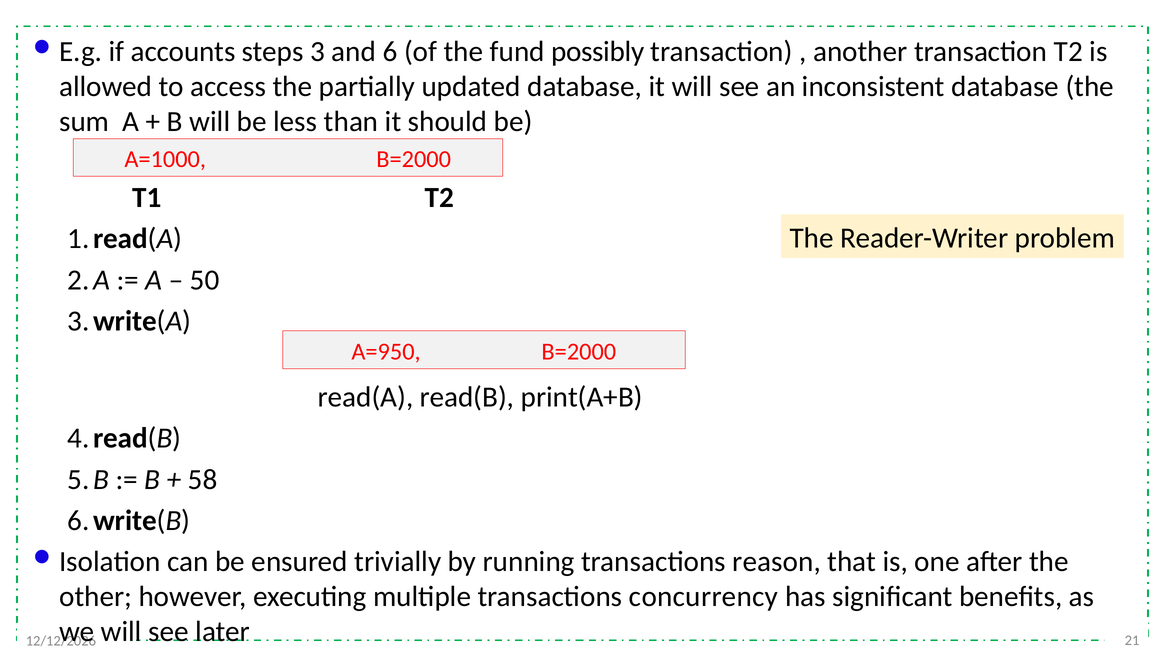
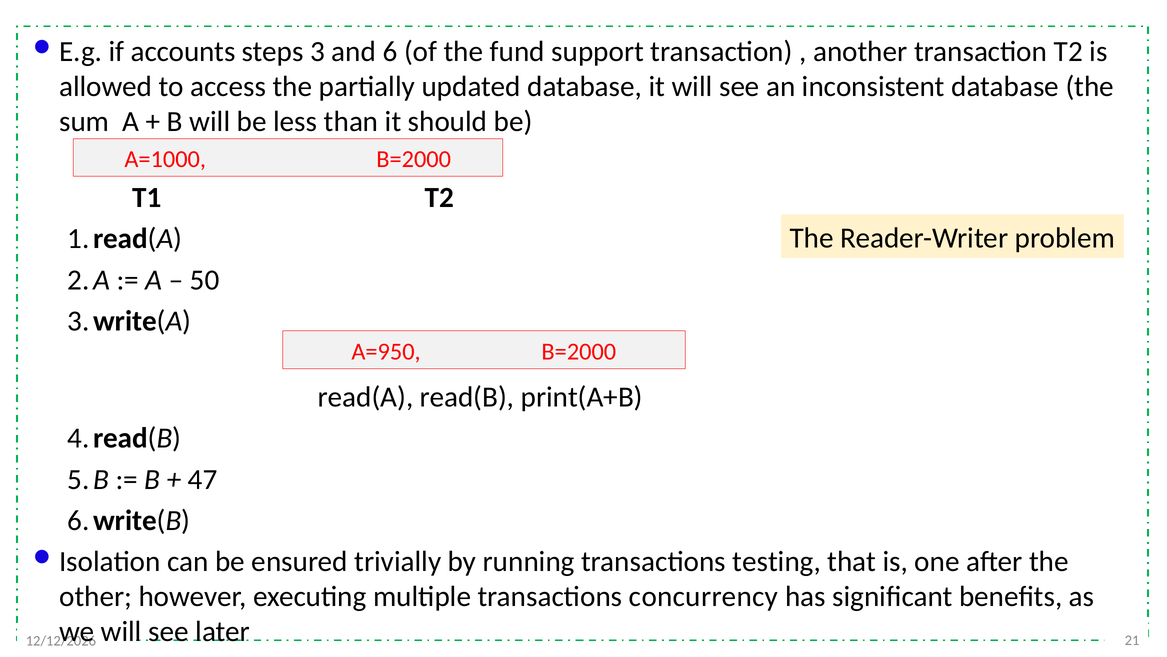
possibly: possibly -> support
58: 58 -> 47
reason: reason -> testing
